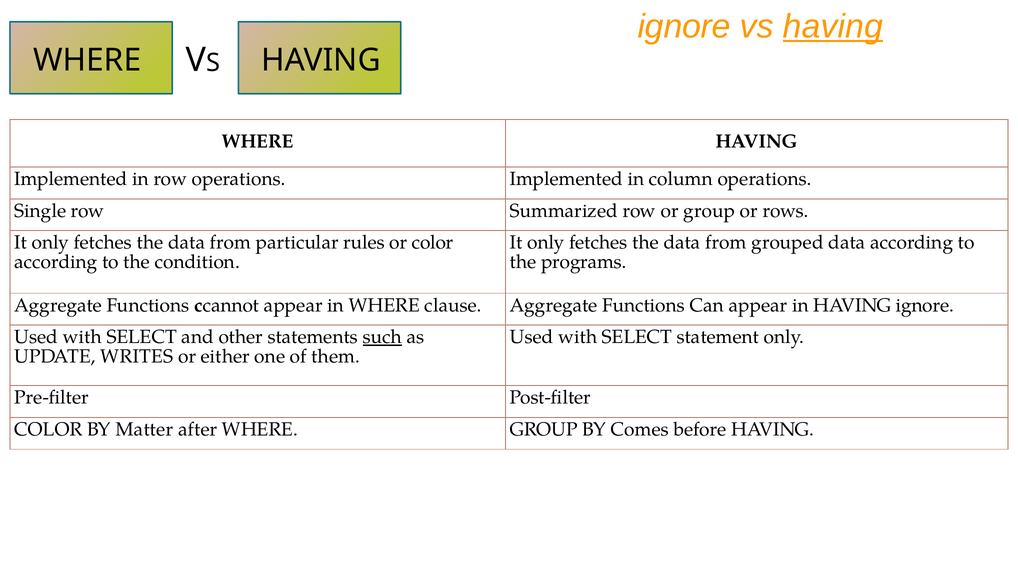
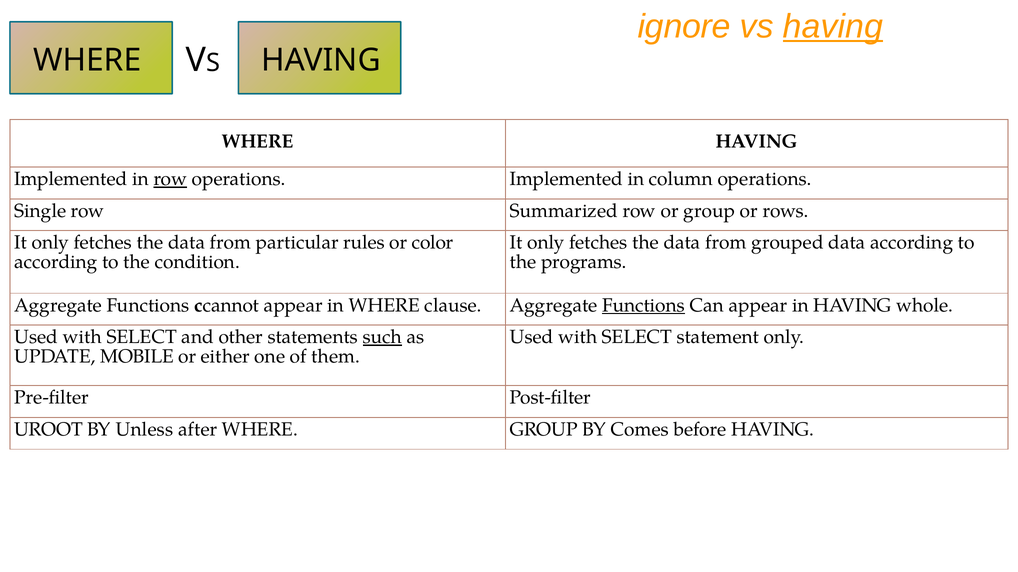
row at (170, 179) underline: none -> present
Functions at (644, 306) underline: none -> present
HAVING ignore: ignore -> whole
WRITES: WRITES -> MOBILE
COLOR at (48, 430): COLOR -> UROOT
Matter: Matter -> Unless
